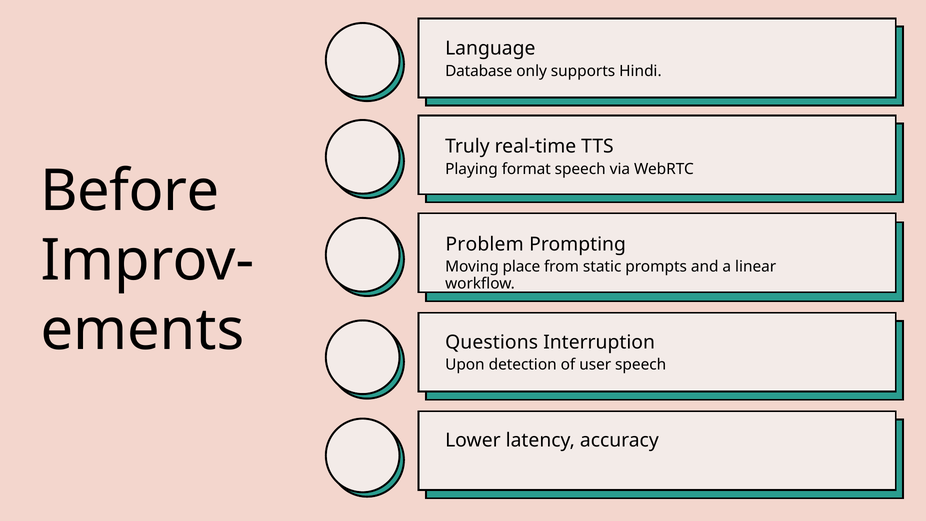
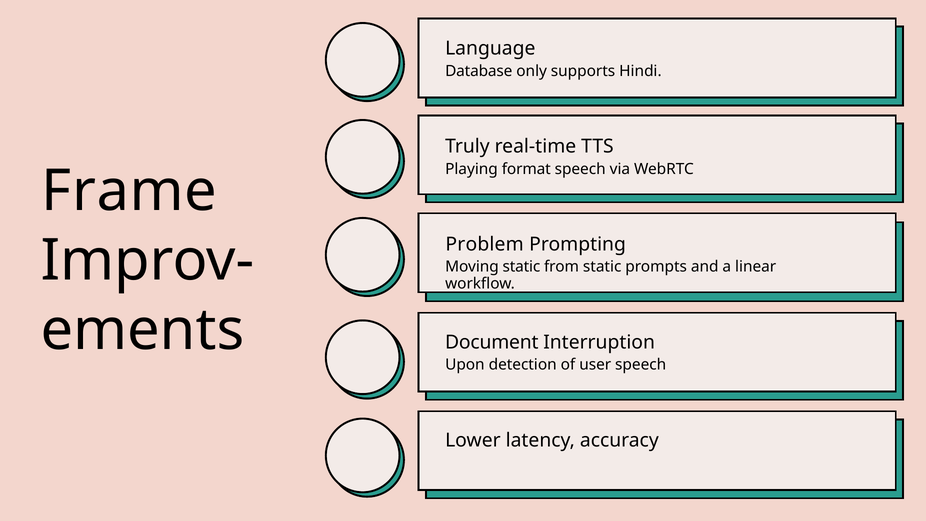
Before: Before -> Frame
Moving place: place -> static
Questions: Questions -> Document
